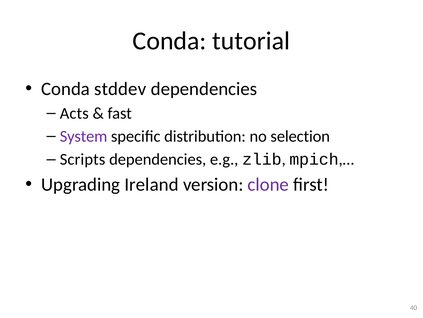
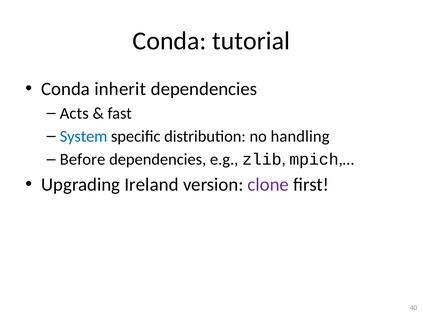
stddev: stddev -> inherit
System colour: purple -> blue
selection: selection -> handling
Scripts: Scripts -> Before
